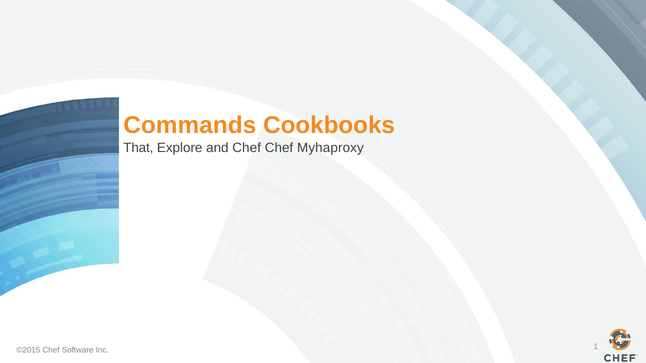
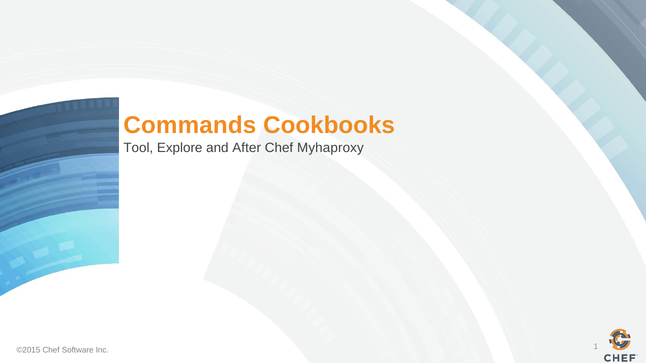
That: That -> Tool
and Chef: Chef -> After
